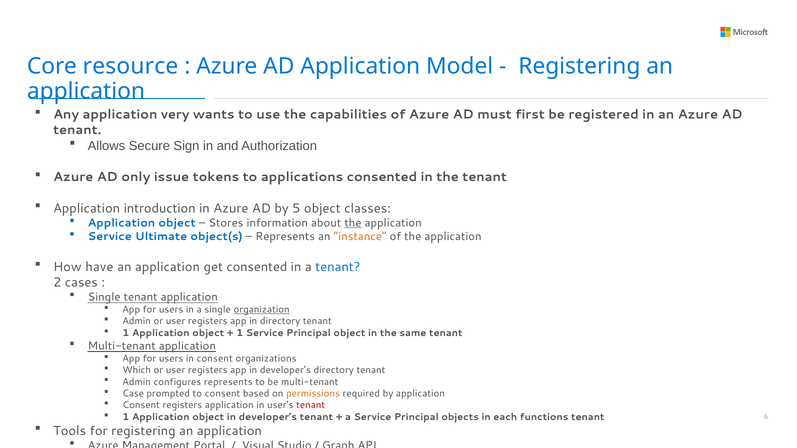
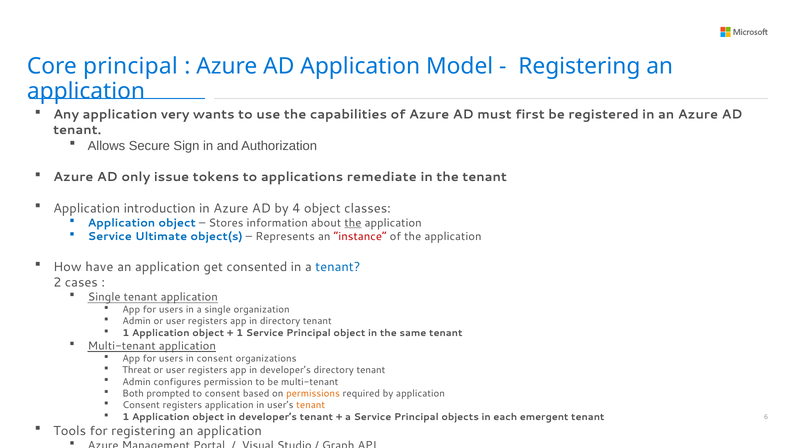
Core resource: resource -> principal
applications consented: consented -> remediate
5: 5 -> 4
instance colour: orange -> red
organization underline: present -> none
Which: Which -> Threat
configures represents: represents -> permission
Case: Case -> Both
tenant at (311, 405) colour: red -> orange
functions: functions -> emergent
